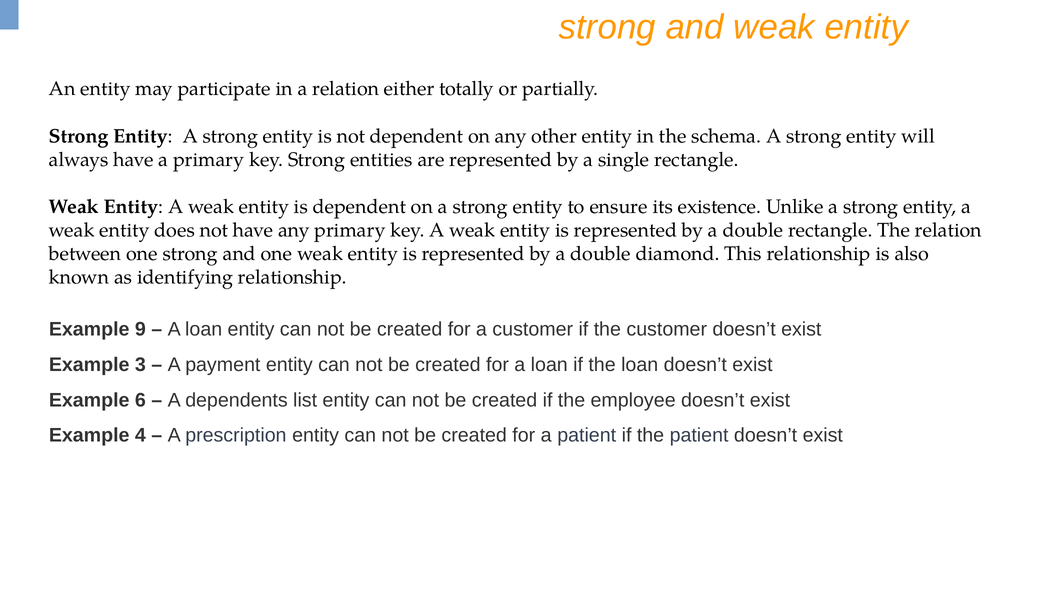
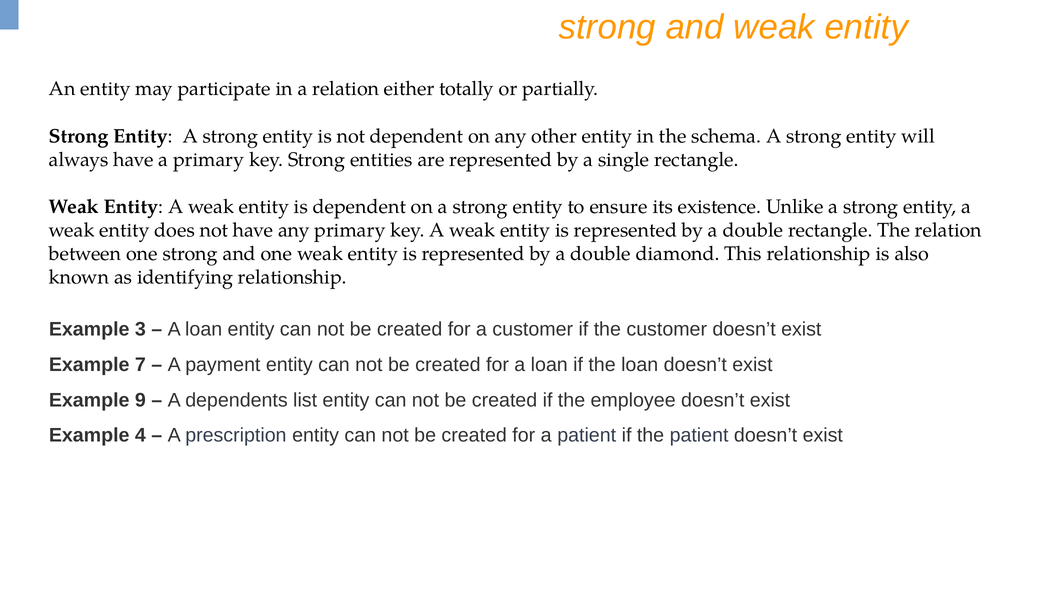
9: 9 -> 3
3: 3 -> 7
6: 6 -> 9
